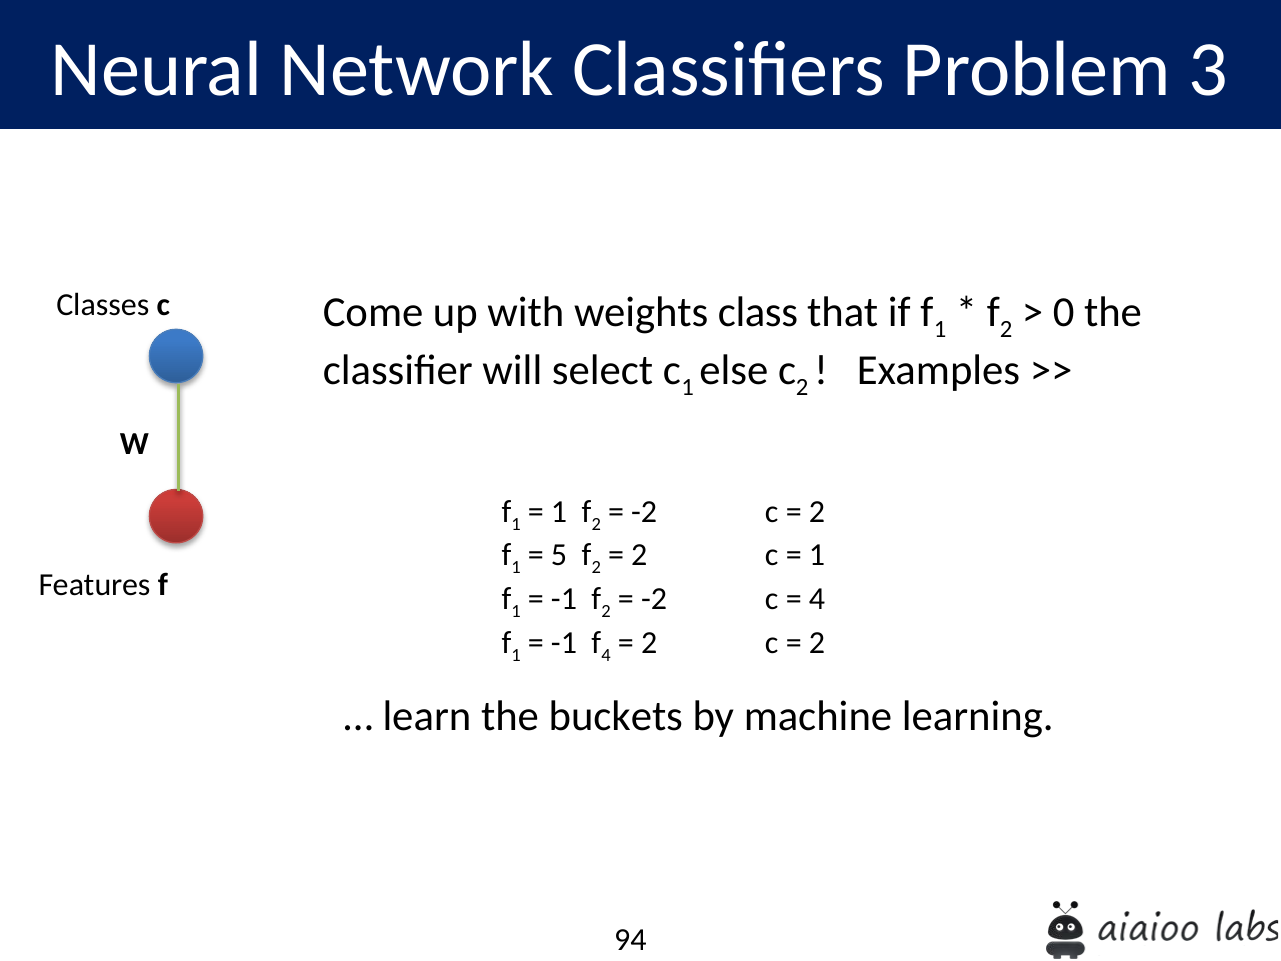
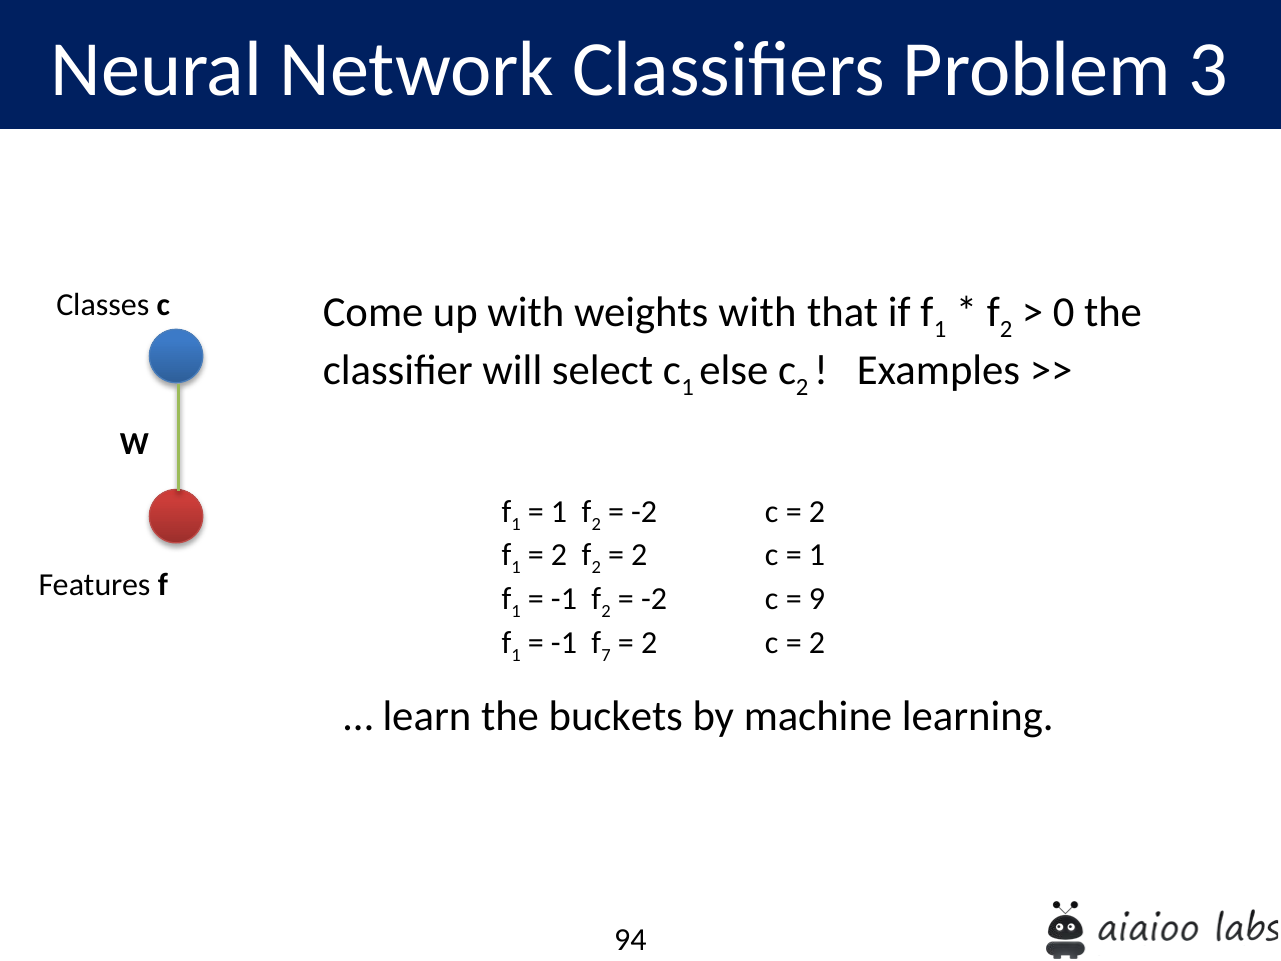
weights class: class -> with
5 at (559, 555): 5 -> 2
4 at (817, 599): 4 -> 9
f 4: 4 -> 7
